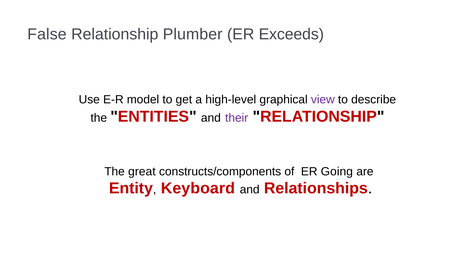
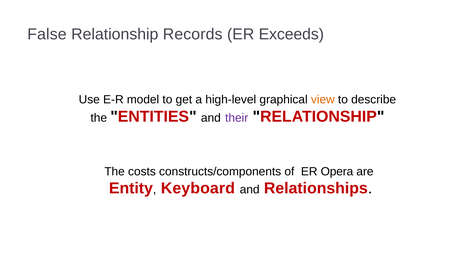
Plumber: Plumber -> Records
view colour: purple -> orange
great: great -> costs
Going: Going -> Opera
